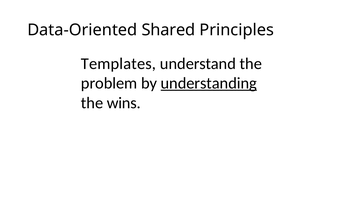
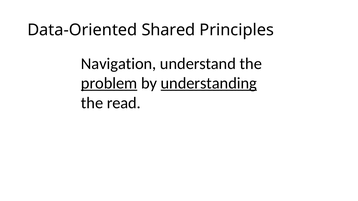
Templates: Templates -> Navigation
problem underline: none -> present
wins: wins -> read
